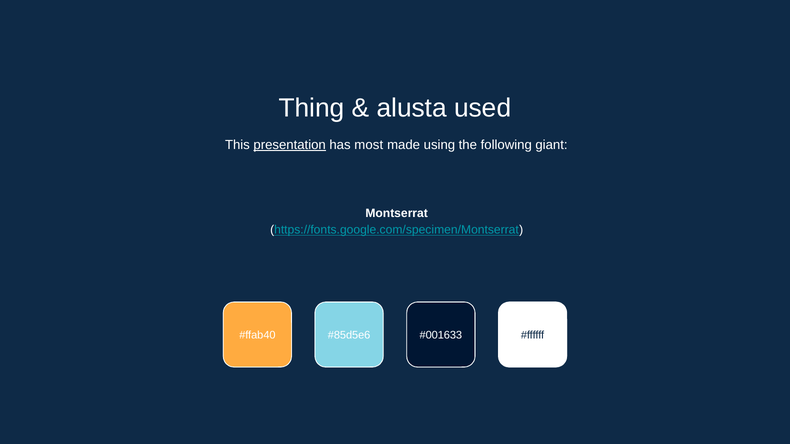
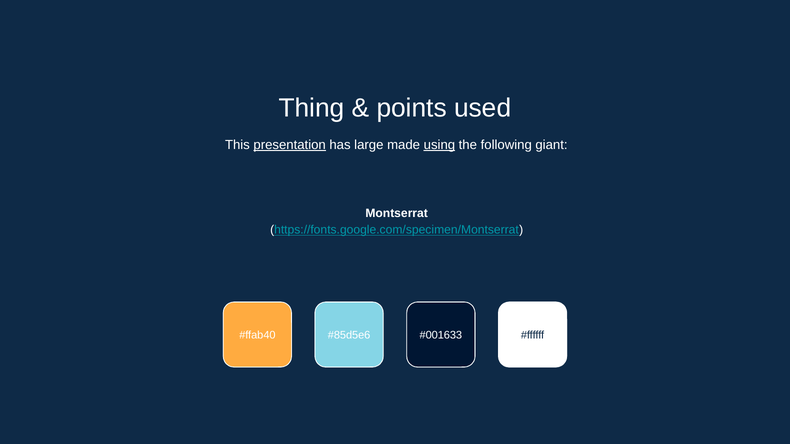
alusta: alusta -> points
most: most -> large
using underline: none -> present
